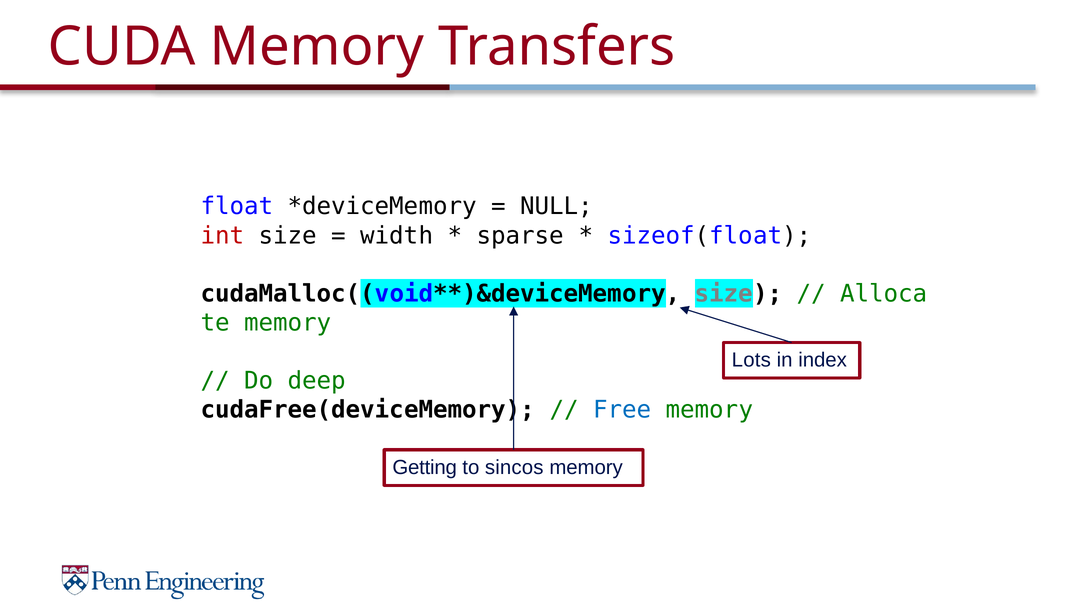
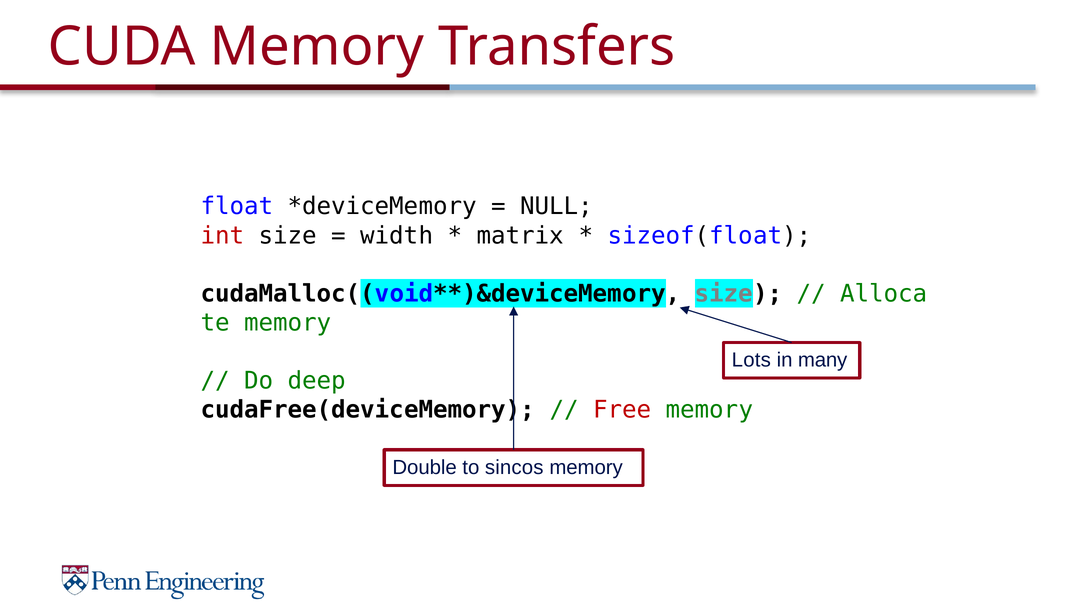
sparse: sparse -> matrix
index: index -> many
Free colour: blue -> red
Getting: Getting -> Double
